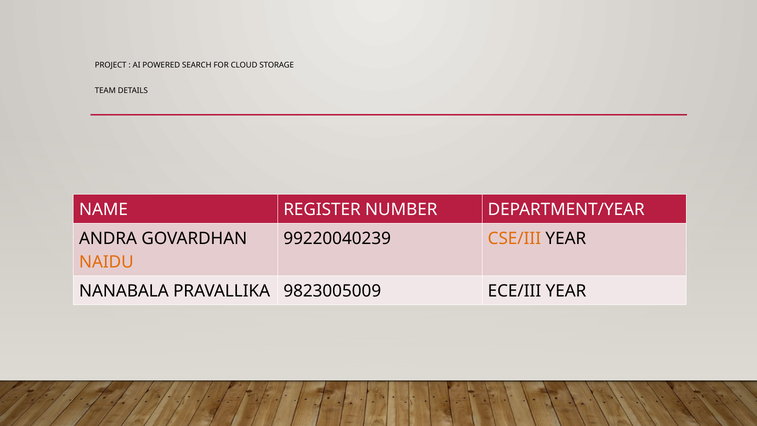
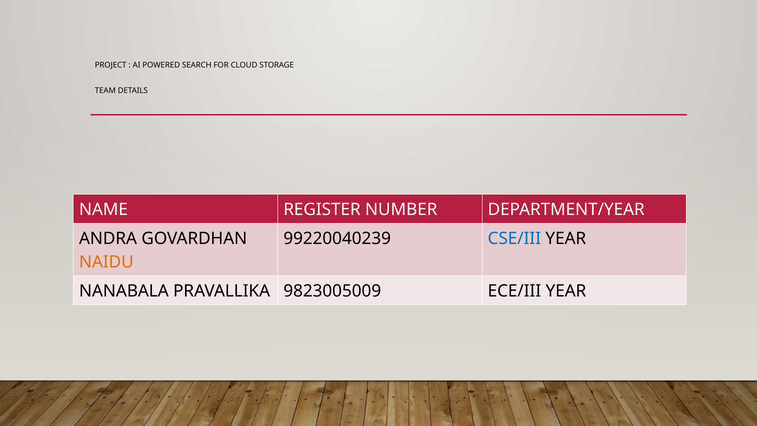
CSE/III colour: orange -> blue
